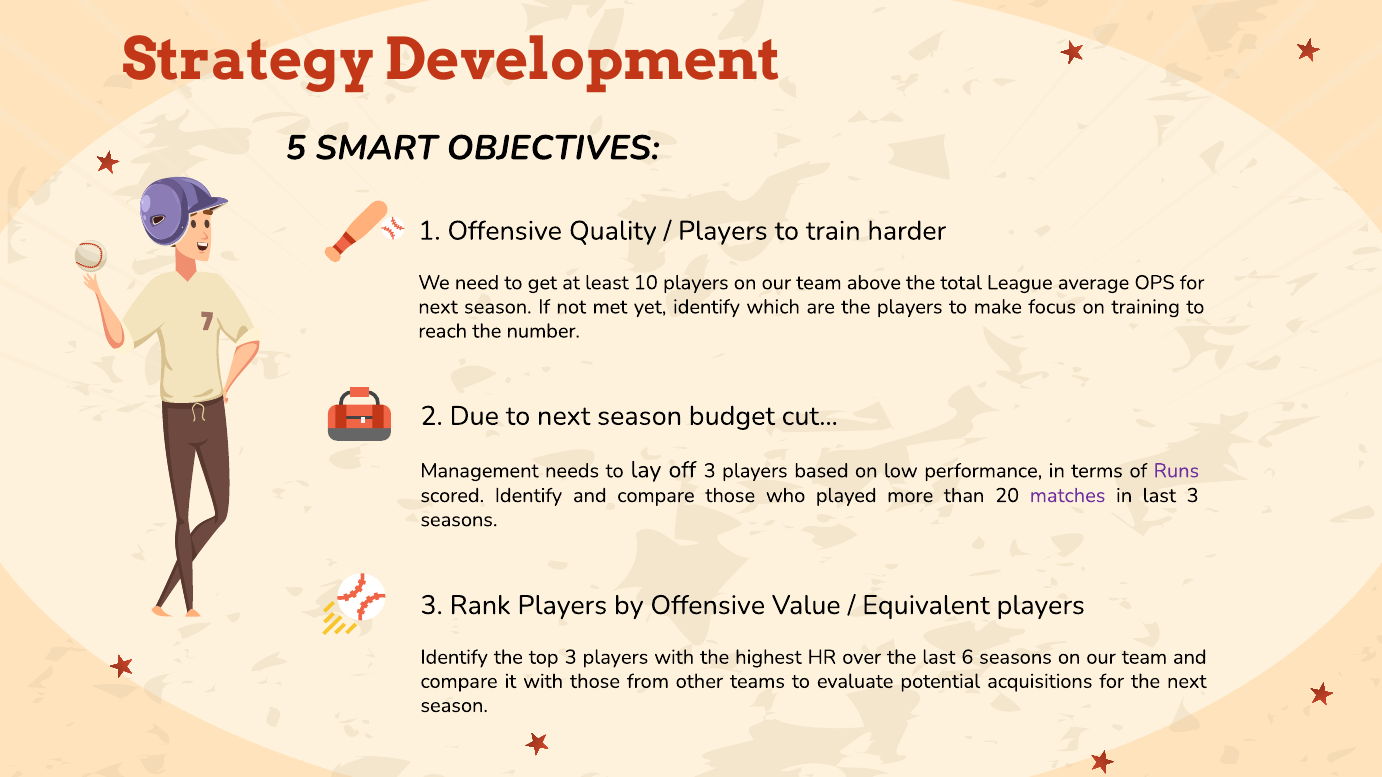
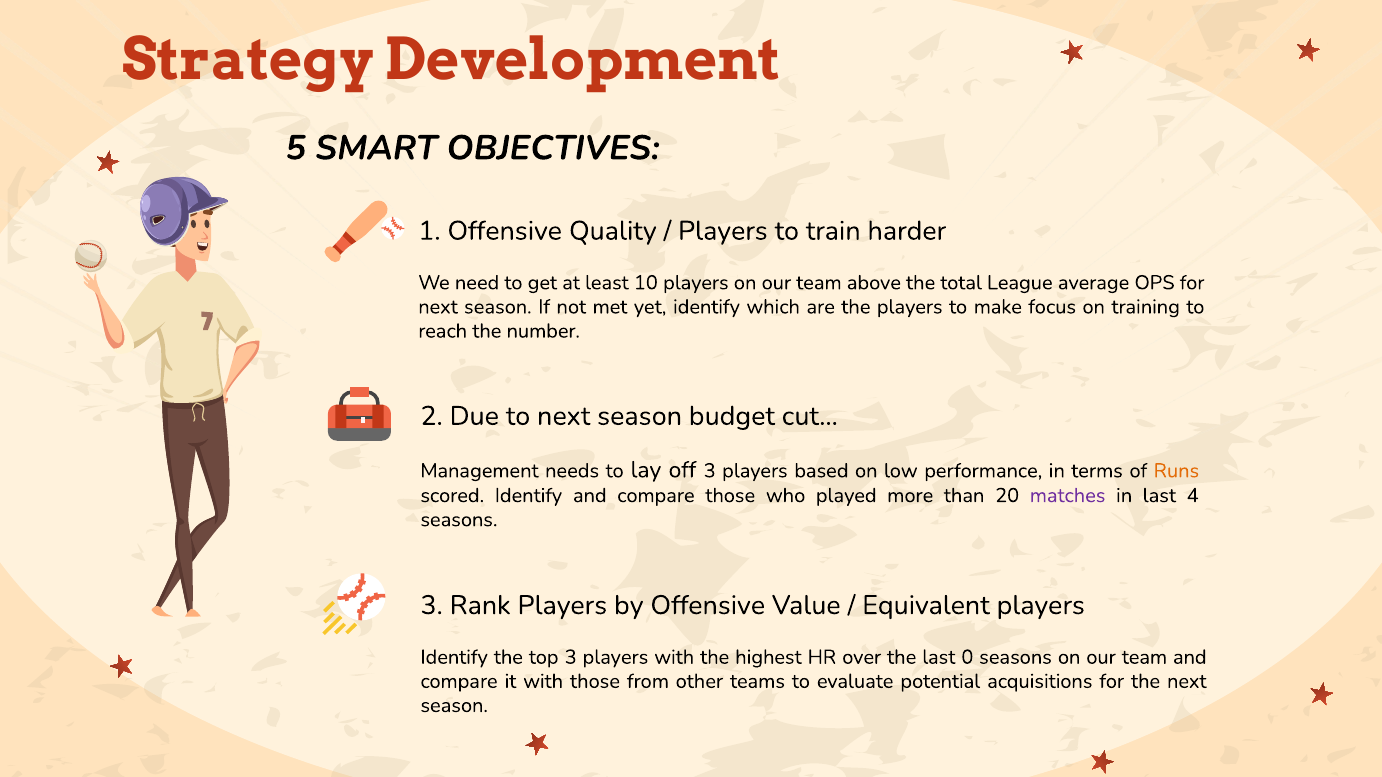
Runs colour: purple -> orange
last 3: 3 -> 4
6: 6 -> 0
